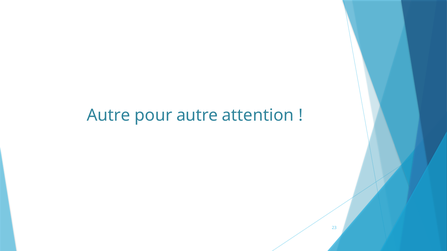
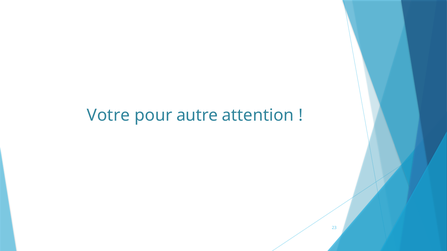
Autre at (109, 116): Autre -> Votre
